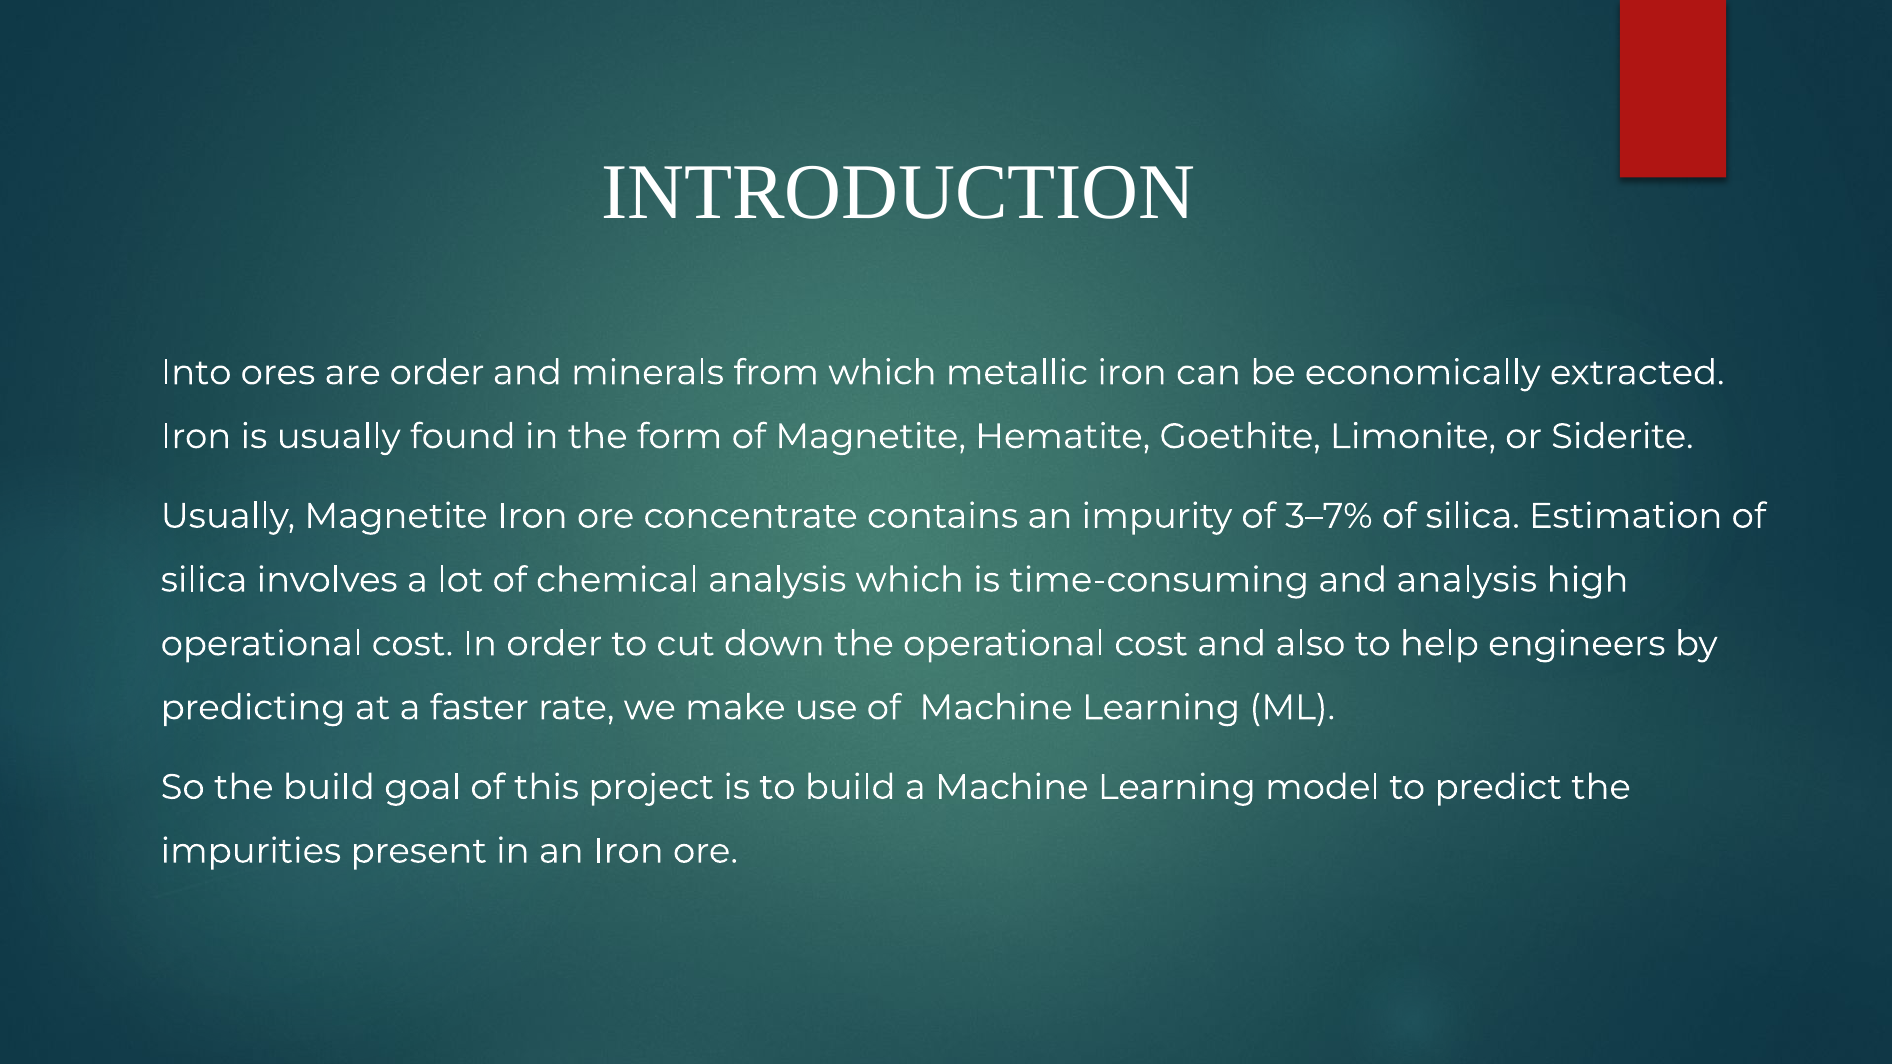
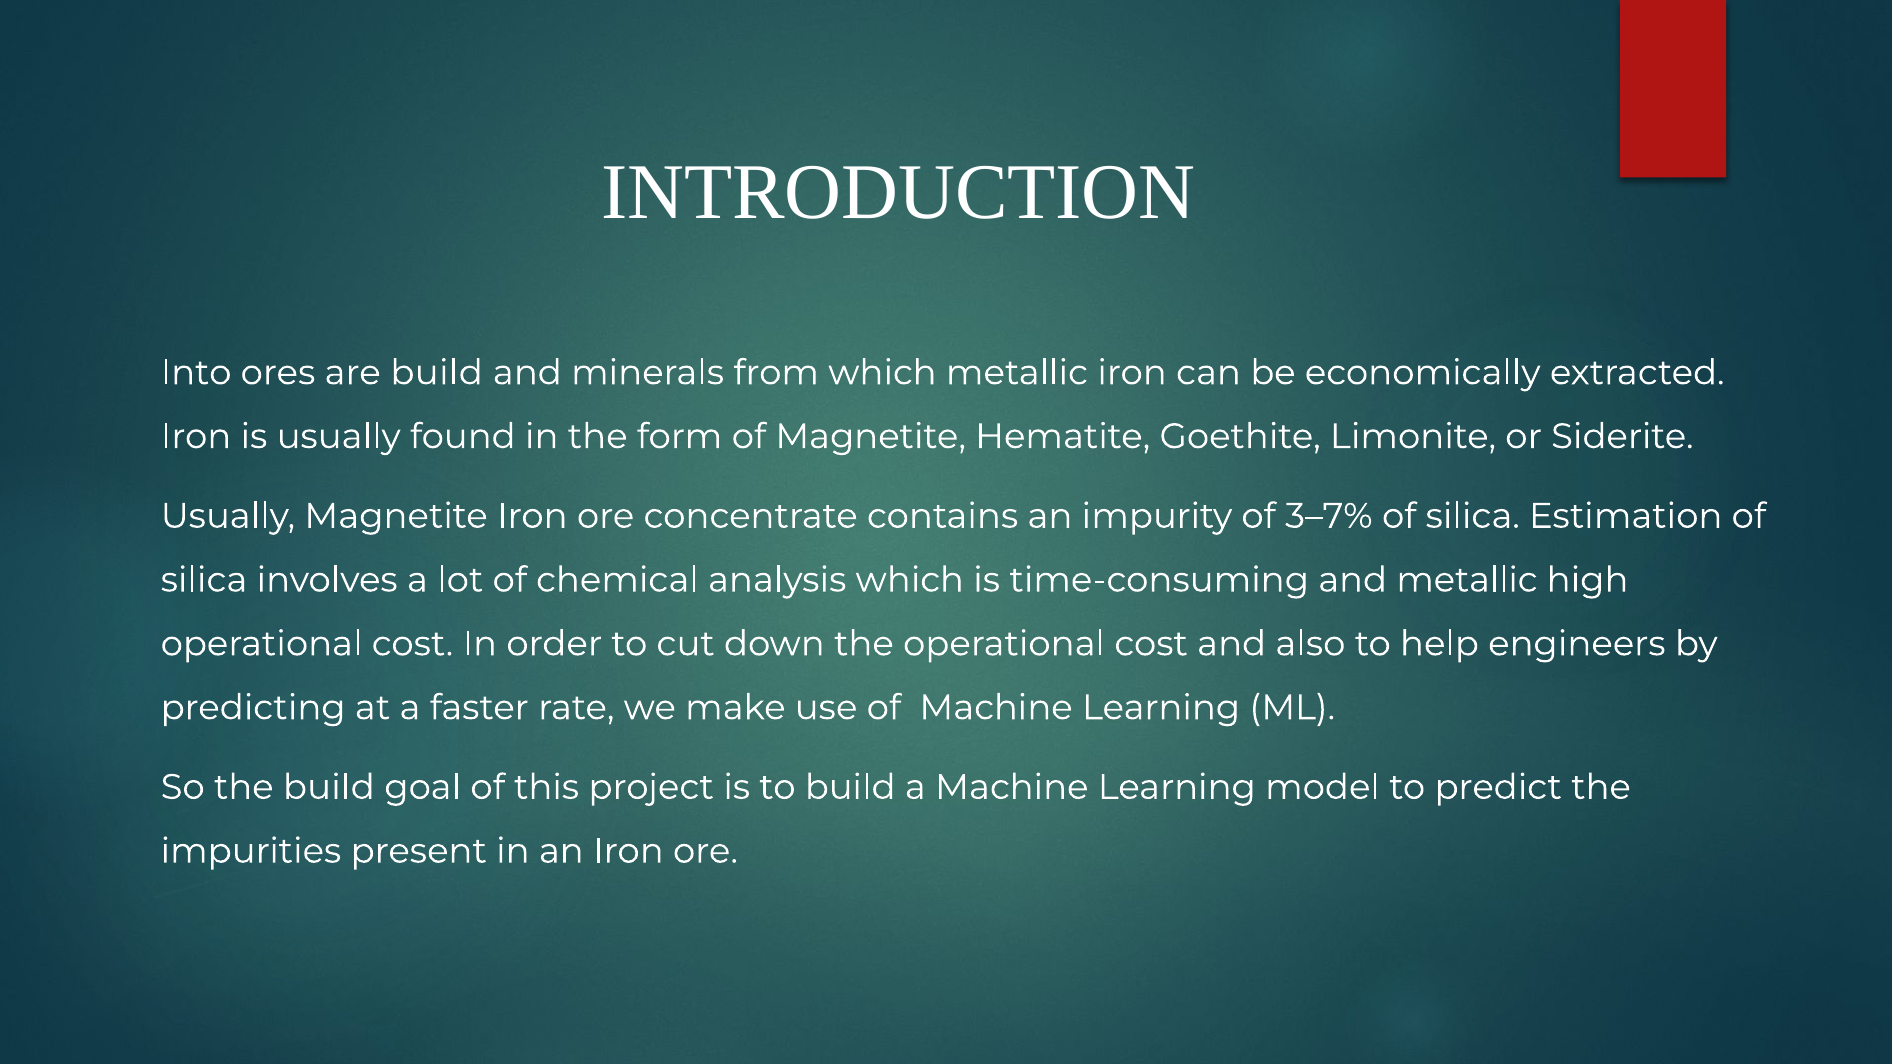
are order: order -> build
and analysis: analysis -> metallic
